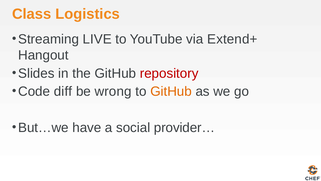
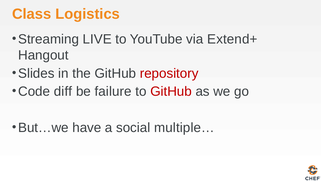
wrong: wrong -> failure
GitHub at (171, 91) colour: orange -> red
provider…: provider… -> multiple…
